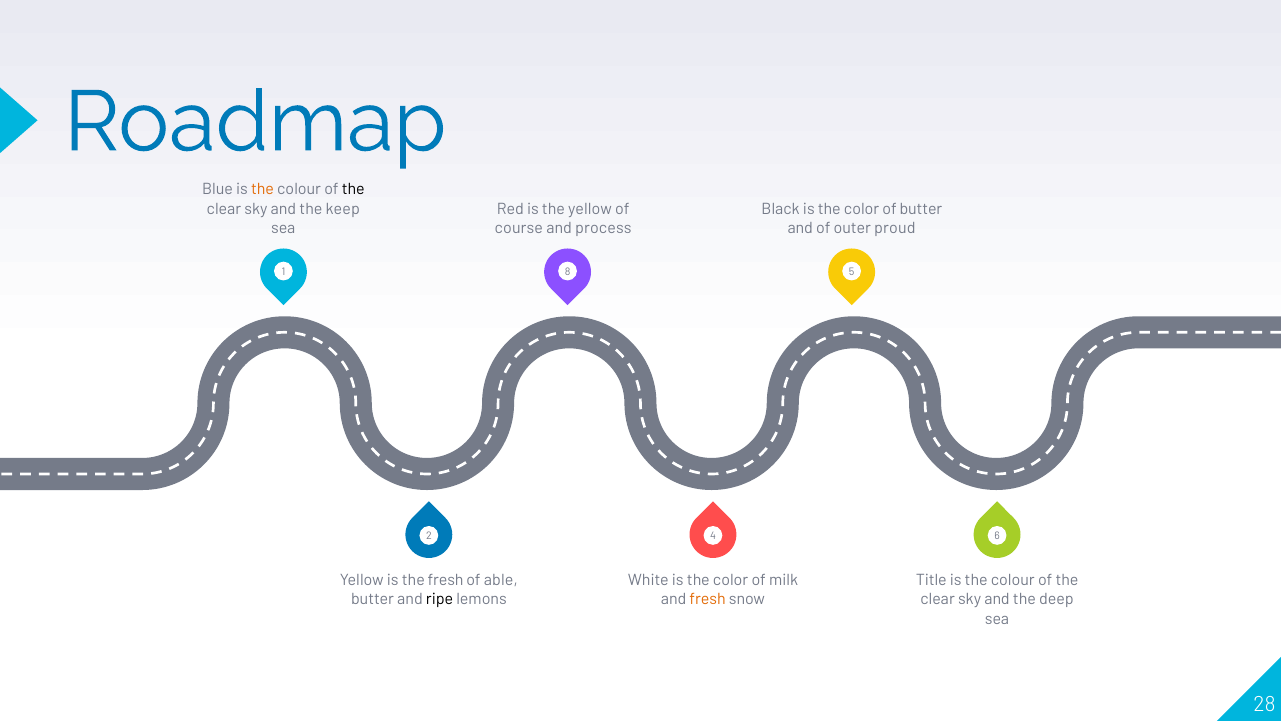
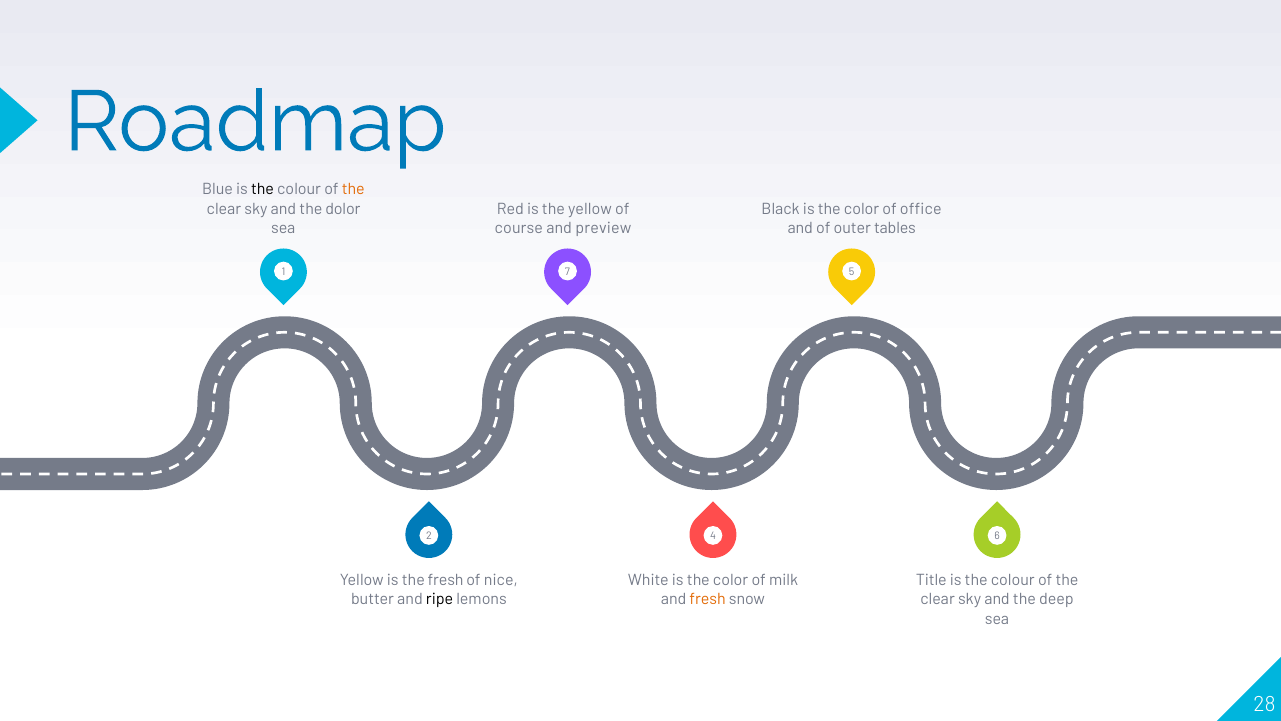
the at (263, 190) colour: orange -> black
the at (353, 190) colour: black -> orange
keep: keep -> dolor
of butter: butter -> office
process: process -> preview
proud: proud -> tables
8: 8 -> 7
able: able -> nice
